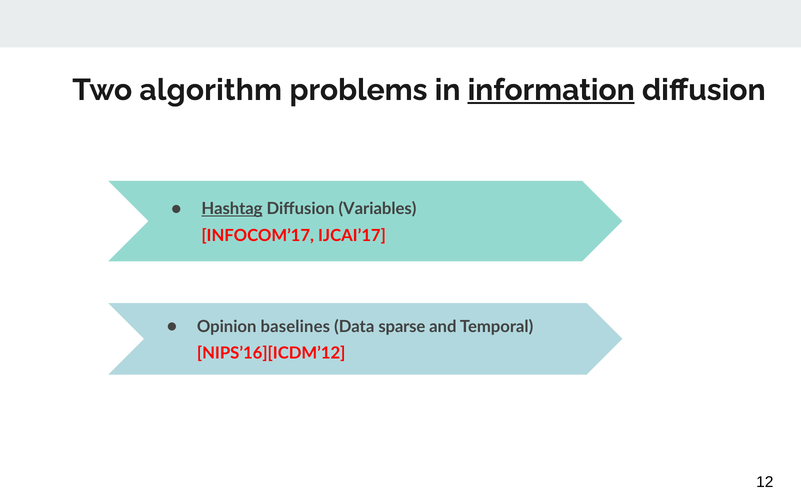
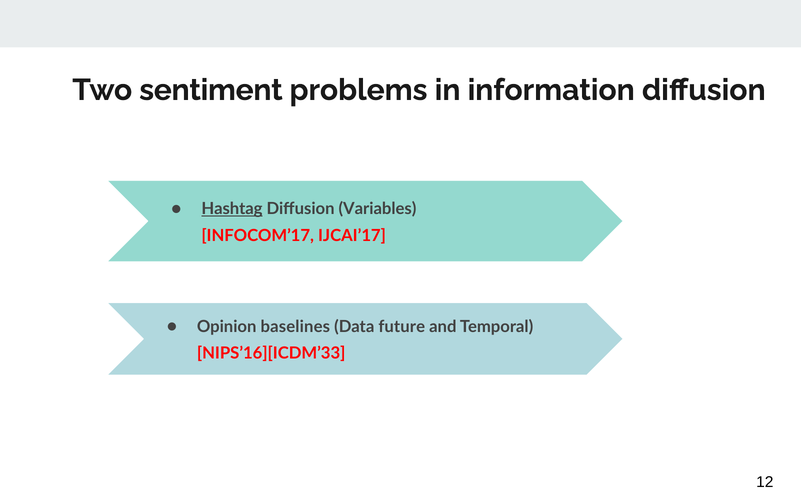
algorithm: algorithm -> sentiment
information underline: present -> none
sparse: sparse -> future
NIPS’16][ICDM’12: NIPS’16][ICDM’12 -> NIPS’16][ICDM’33
